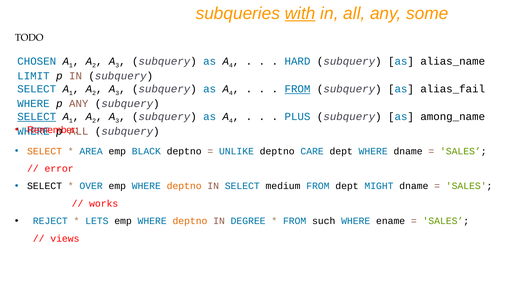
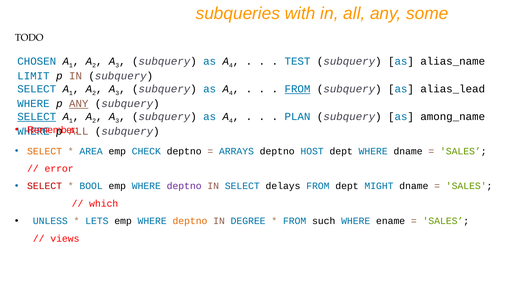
with underline: present -> none
HARD: HARD -> TEST
alias_fail: alias_fail -> alias_lead
ANY at (79, 104) underline: none -> present
PLUS: PLUS -> PLAN
BLACK: BLACK -> CHECK
UNLIKE: UNLIKE -> ARRAYS
CARE: CARE -> HOST
SELECT at (45, 186) colour: black -> red
OVER: OVER -> BOOL
deptno at (184, 186) colour: orange -> purple
medium: medium -> delays
works: works -> which
REJECT: REJECT -> UNLESS
